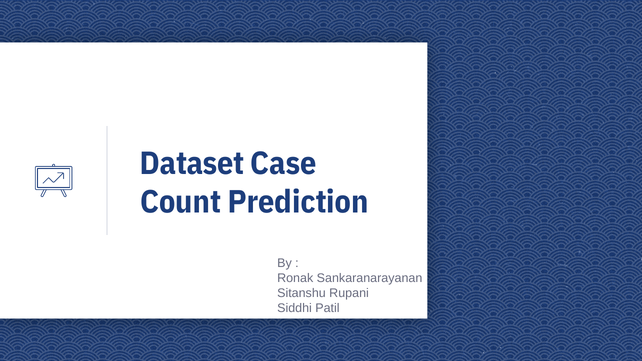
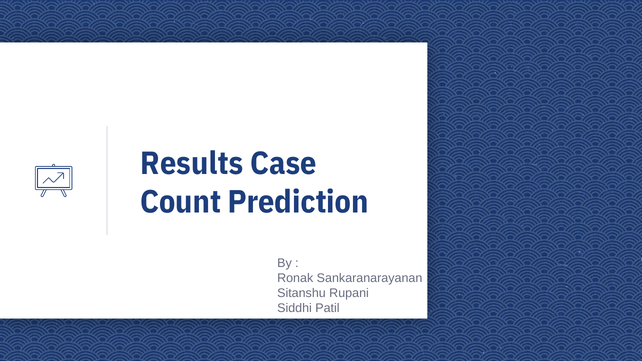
Dataset: Dataset -> Results
